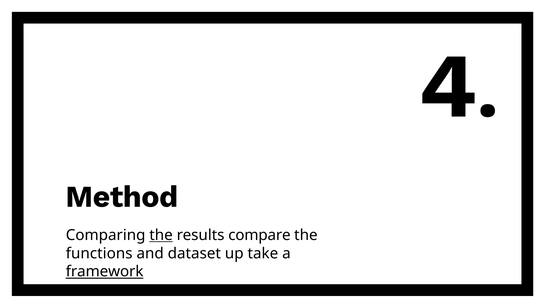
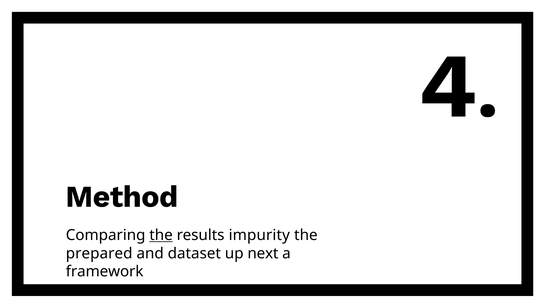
compare: compare -> impurity
functions: functions -> prepared
take: take -> next
framework underline: present -> none
